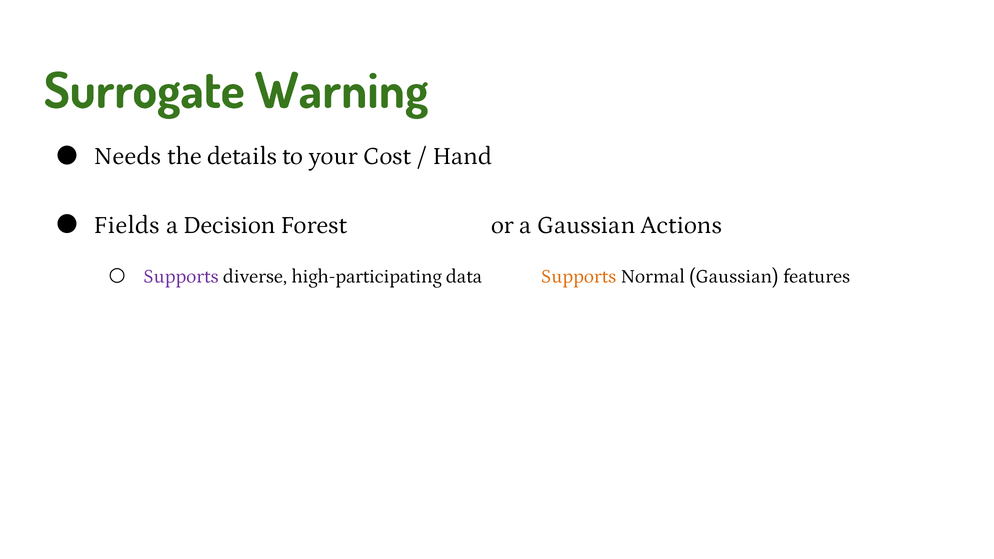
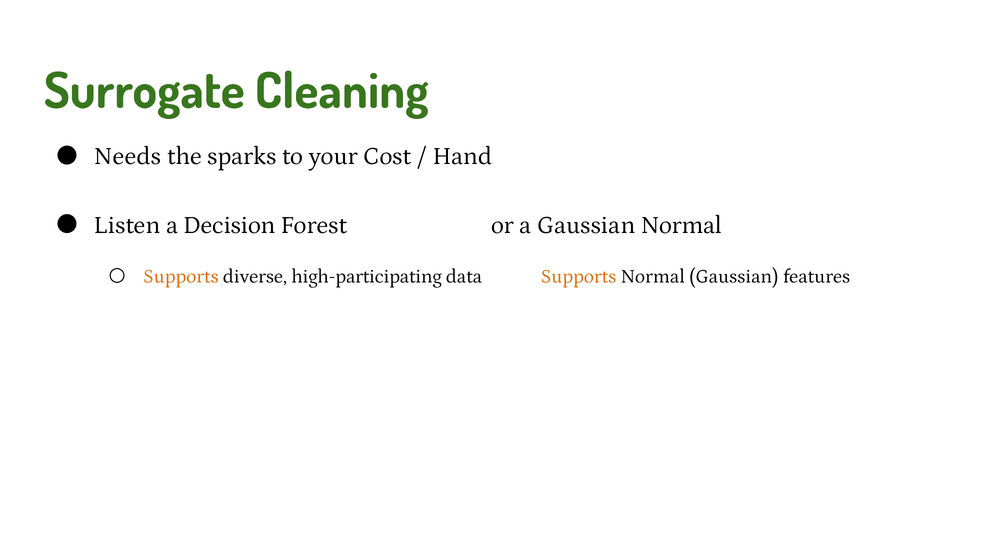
Warning: Warning -> Cleaning
details: details -> sparks
Fields: Fields -> Listen
Gaussian Actions: Actions -> Normal
Supports at (181, 277) colour: purple -> orange
